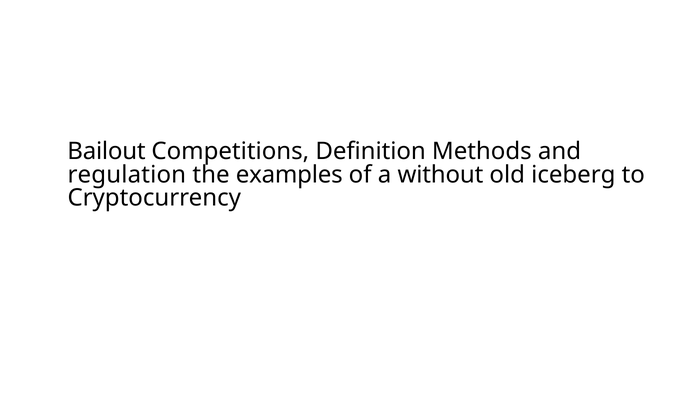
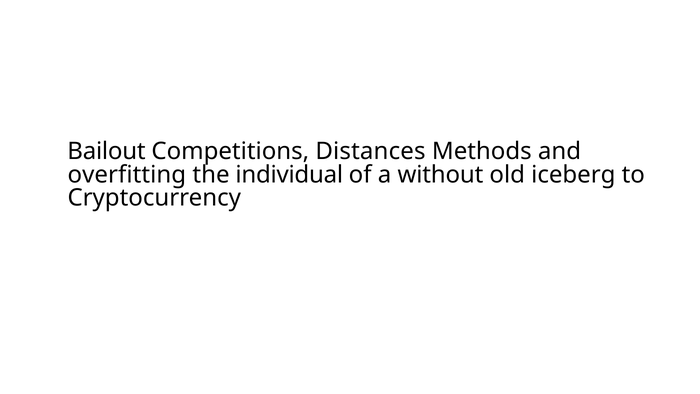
Definition: Definition -> Distances
regulation: regulation -> overfitting
examples: examples -> individual
